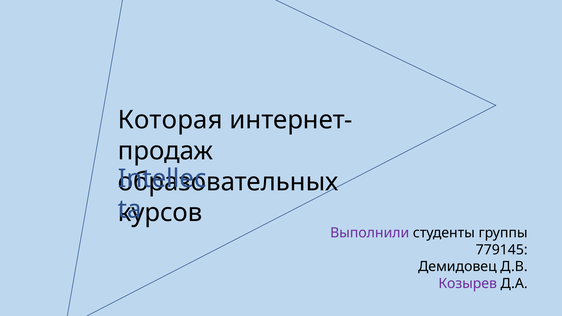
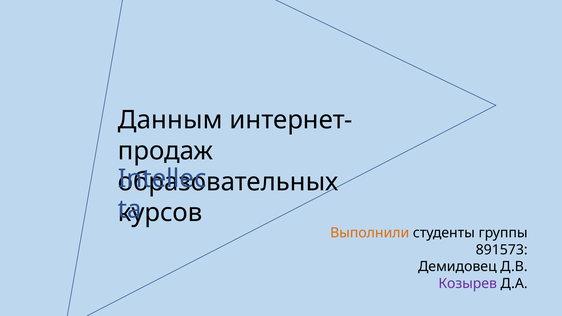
Которая: Которая -> Данным
Выполнили colour: purple -> orange
779145: 779145 -> 891573
